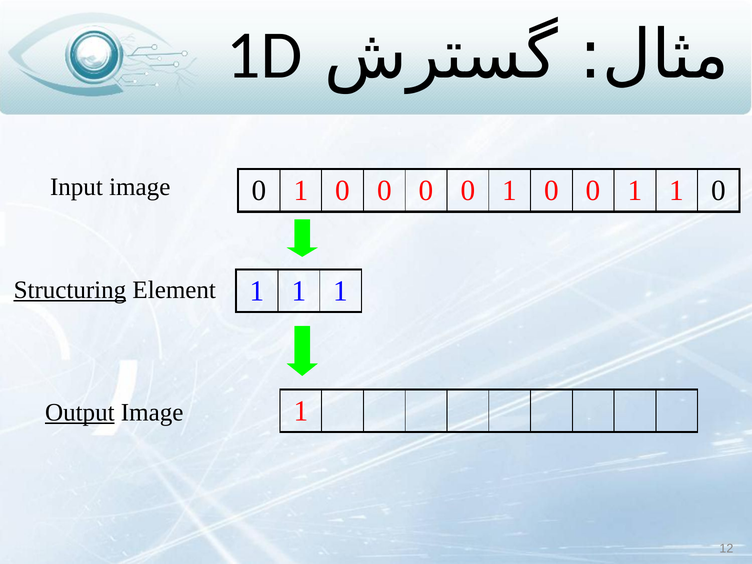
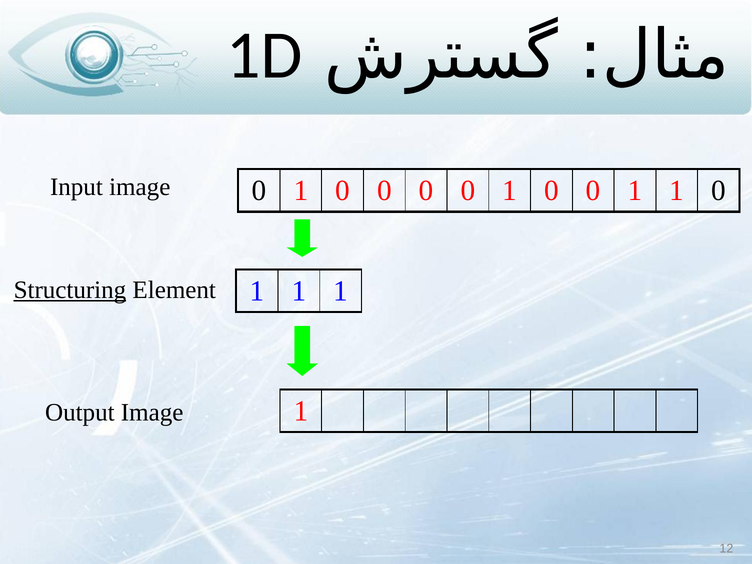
Output underline: present -> none
